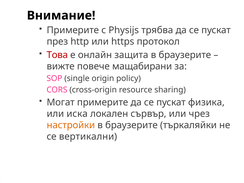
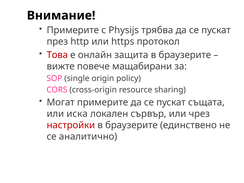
физика: физика -> същата
настройки colour: orange -> red
търкаляйки: търкаляйки -> единствено
вертикални: вертикални -> аналитично
